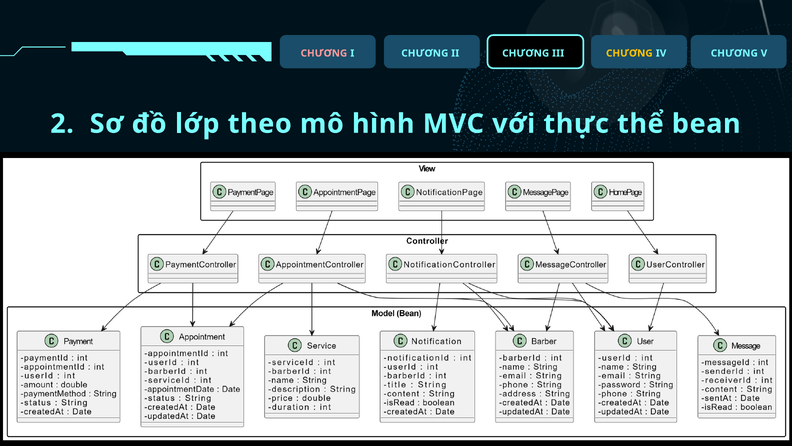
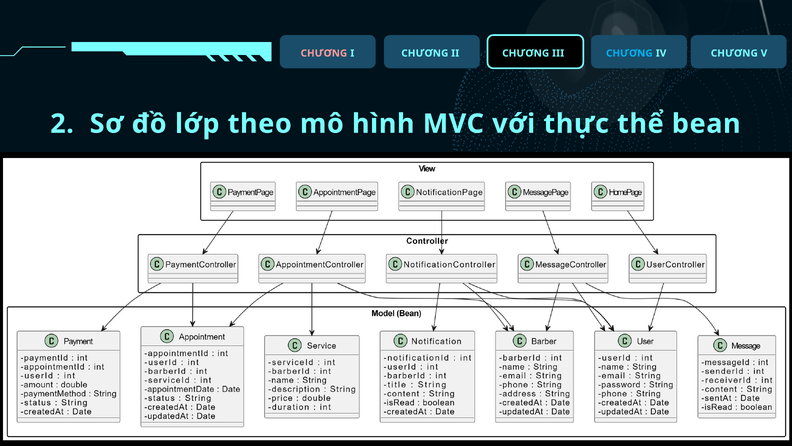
CHƯƠNG at (629, 53) colour: yellow -> light blue
